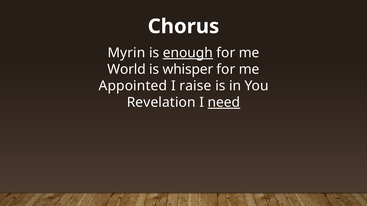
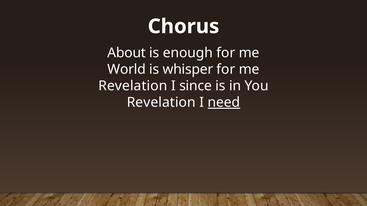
Myrin: Myrin -> About
enough underline: present -> none
Appointed at (133, 86): Appointed -> Revelation
raise: raise -> since
